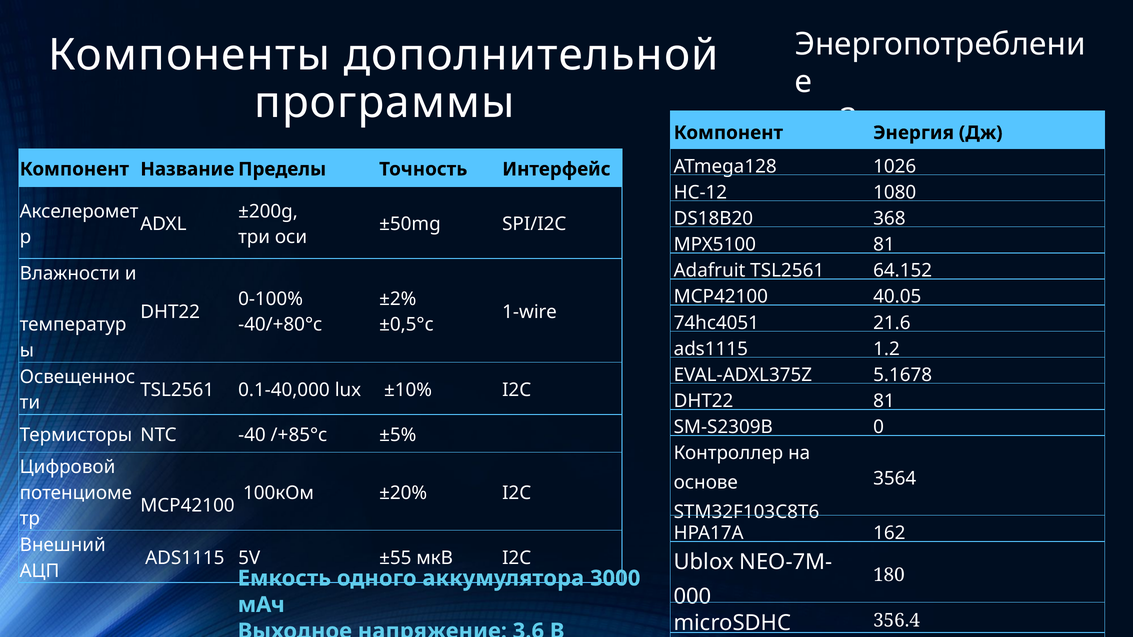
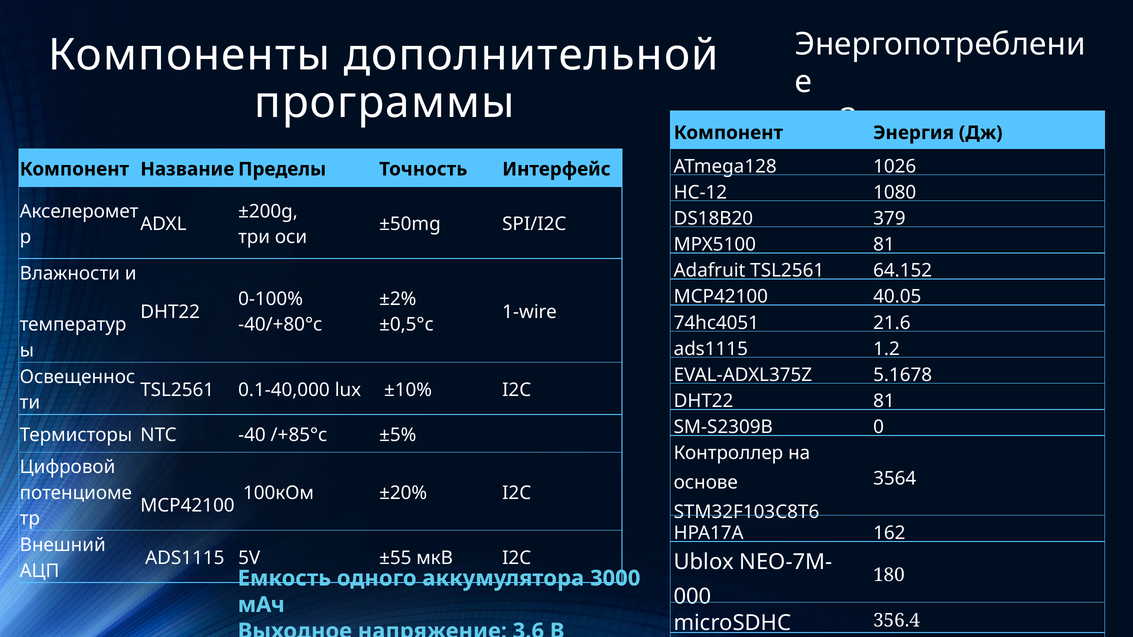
368: 368 -> 379
